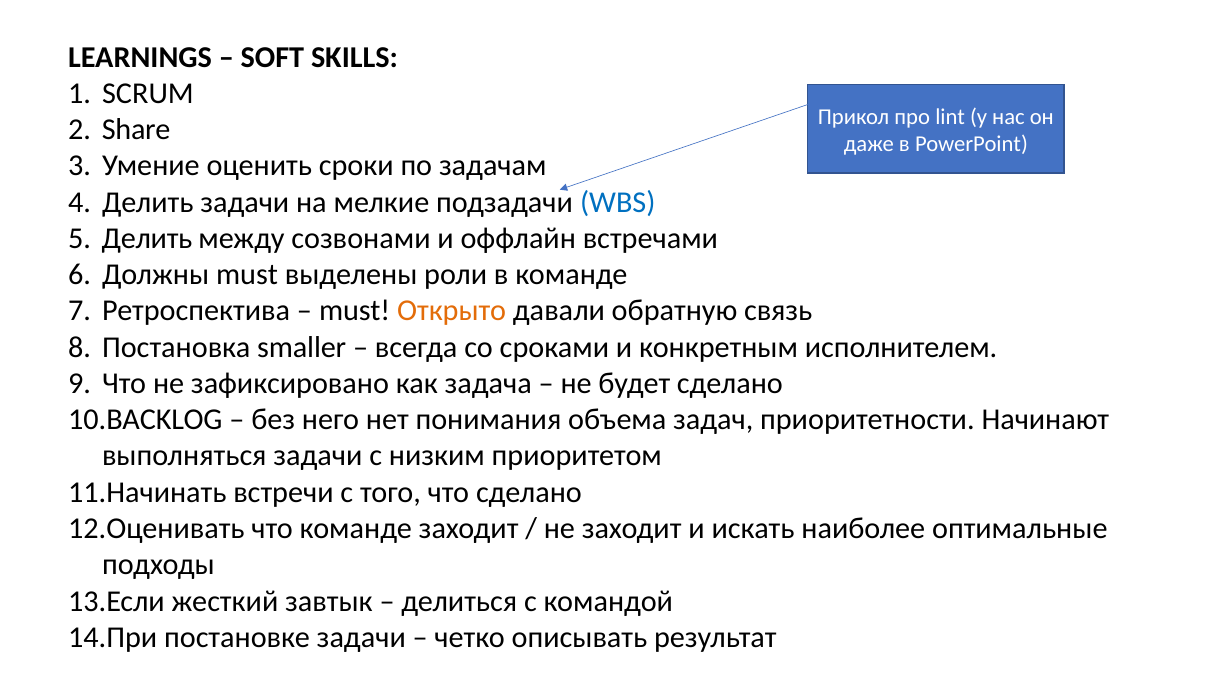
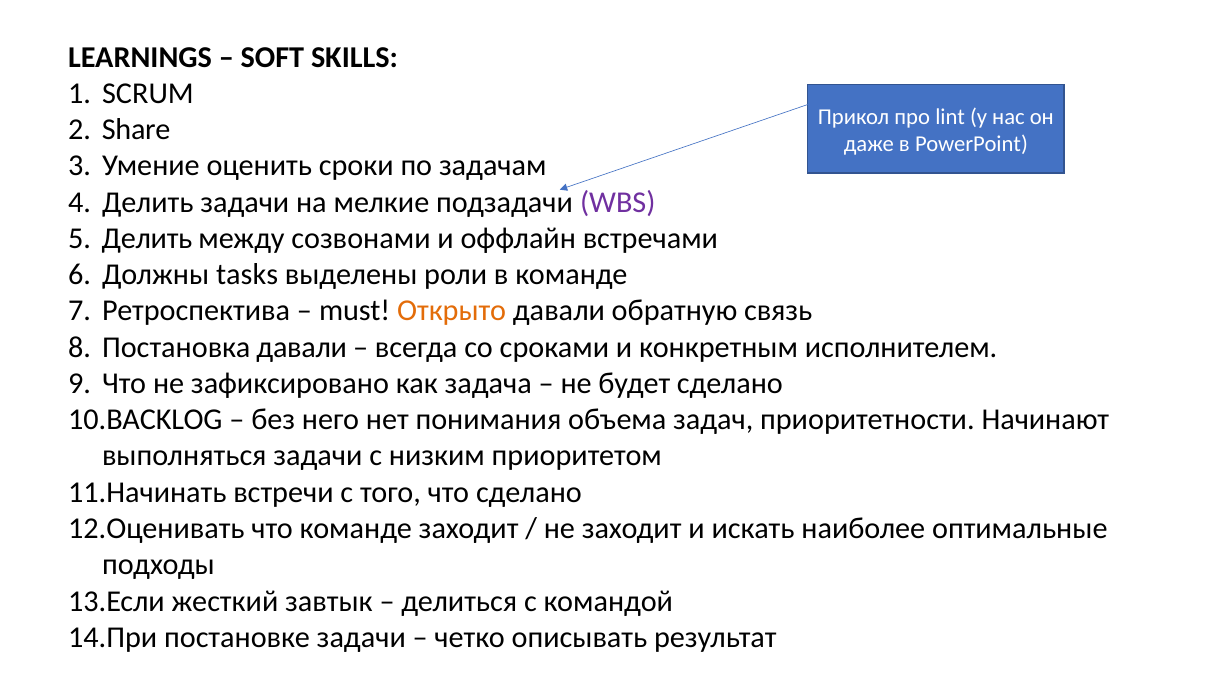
WBS colour: blue -> purple
Должны must: must -> tasks
Постановка smaller: smaller -> давали
